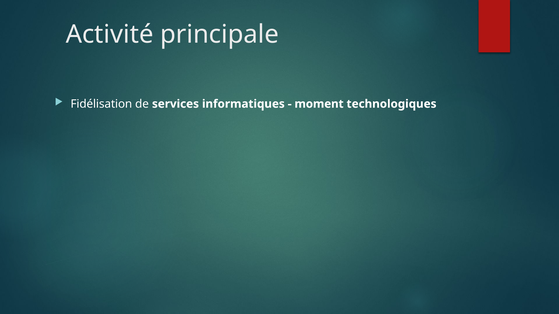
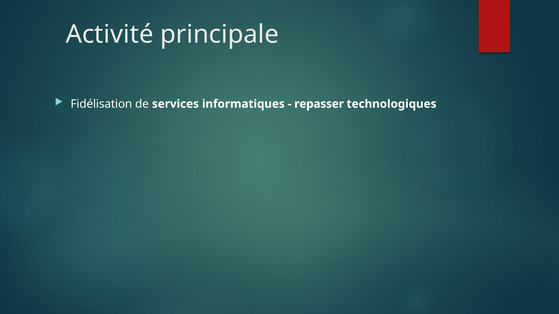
moment: moment -> repasser
